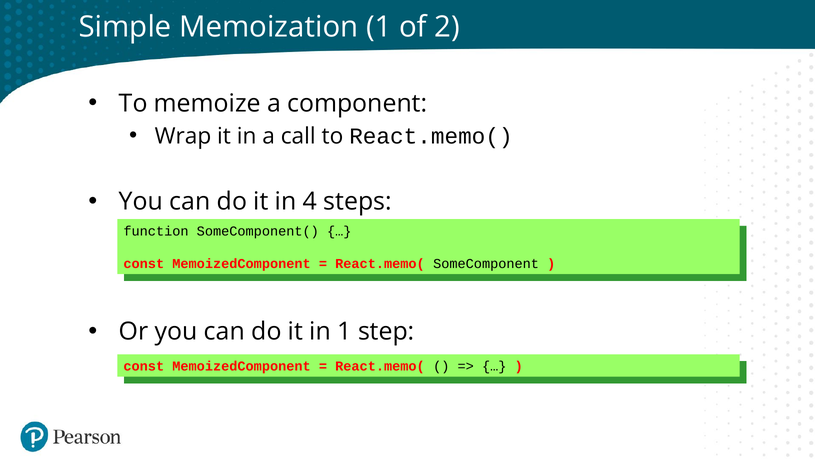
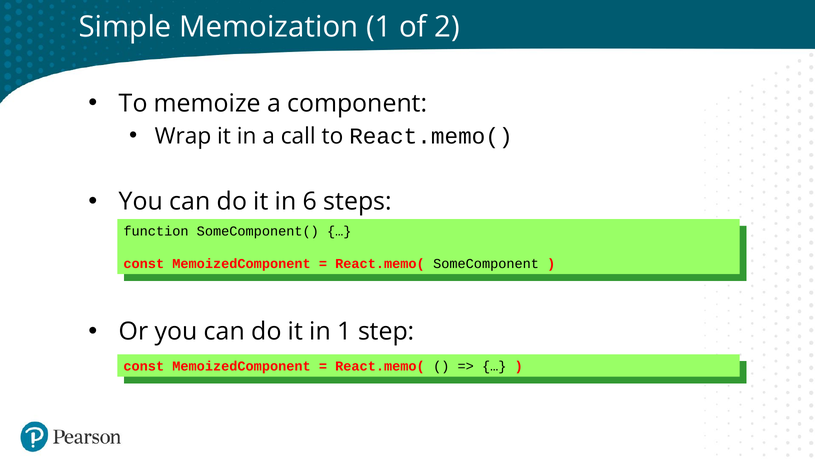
4: 4 -> 6
